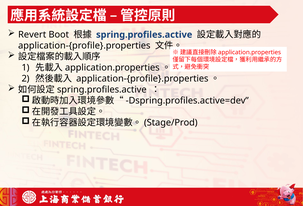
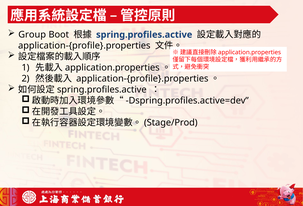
Revert: Revert -> Group
